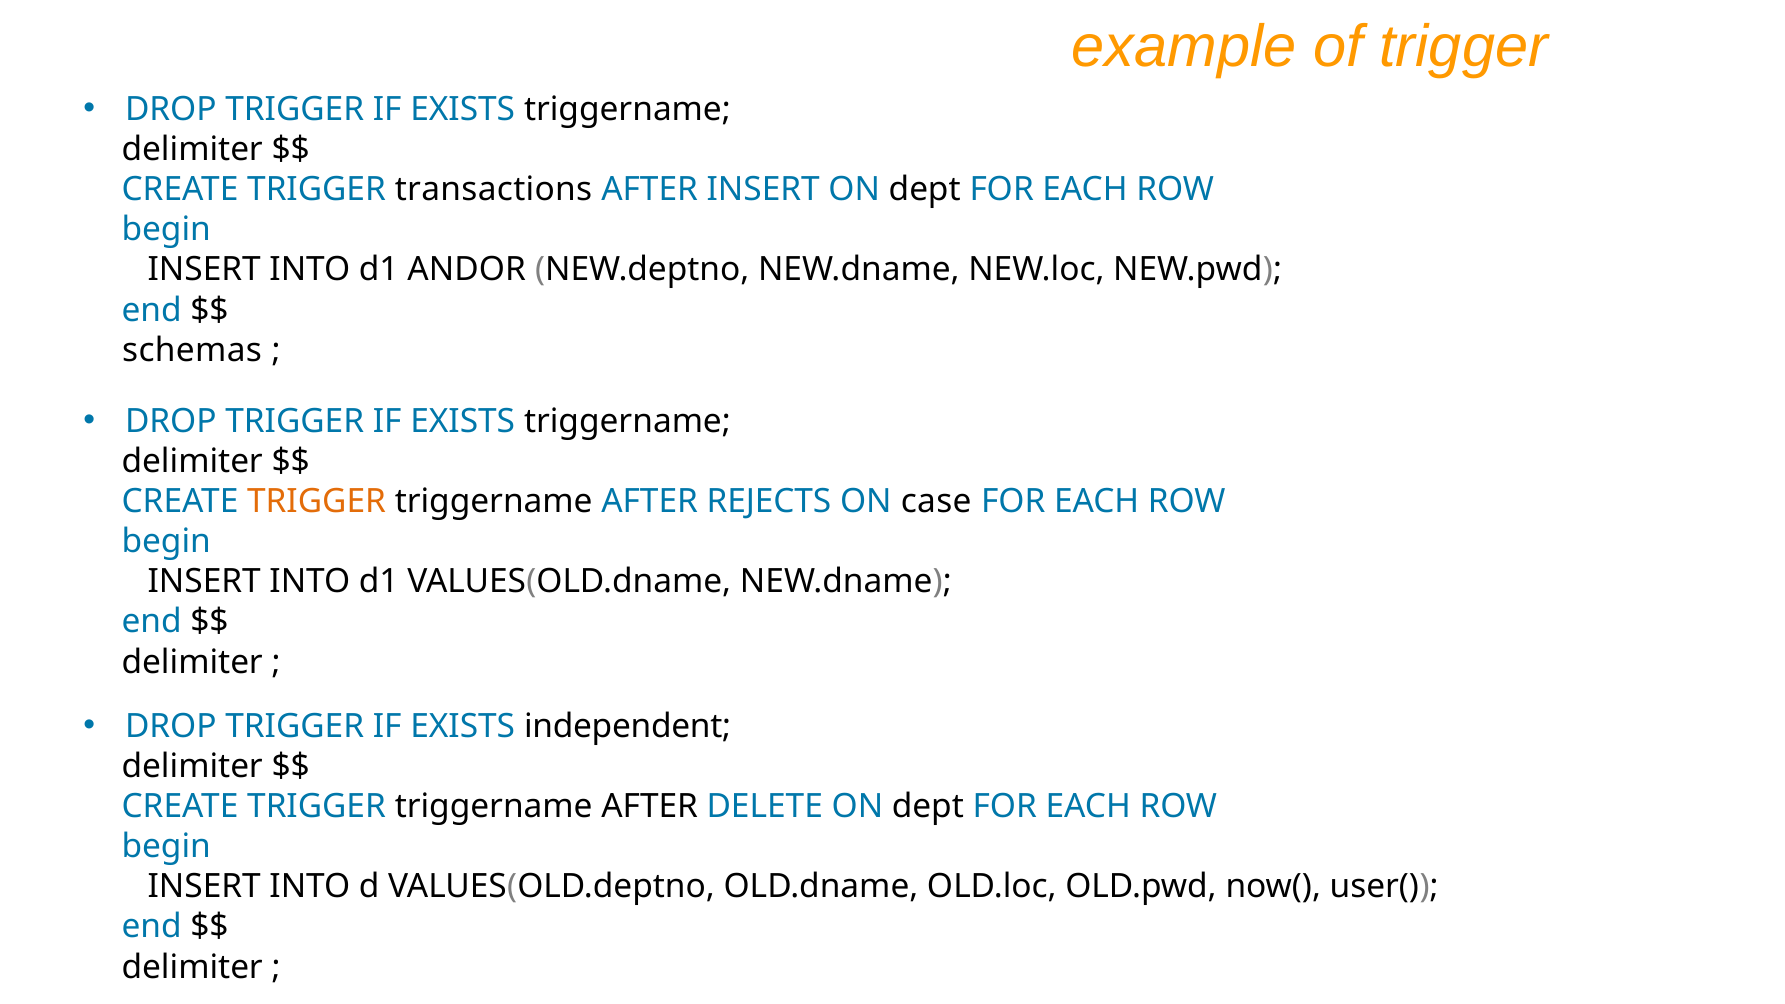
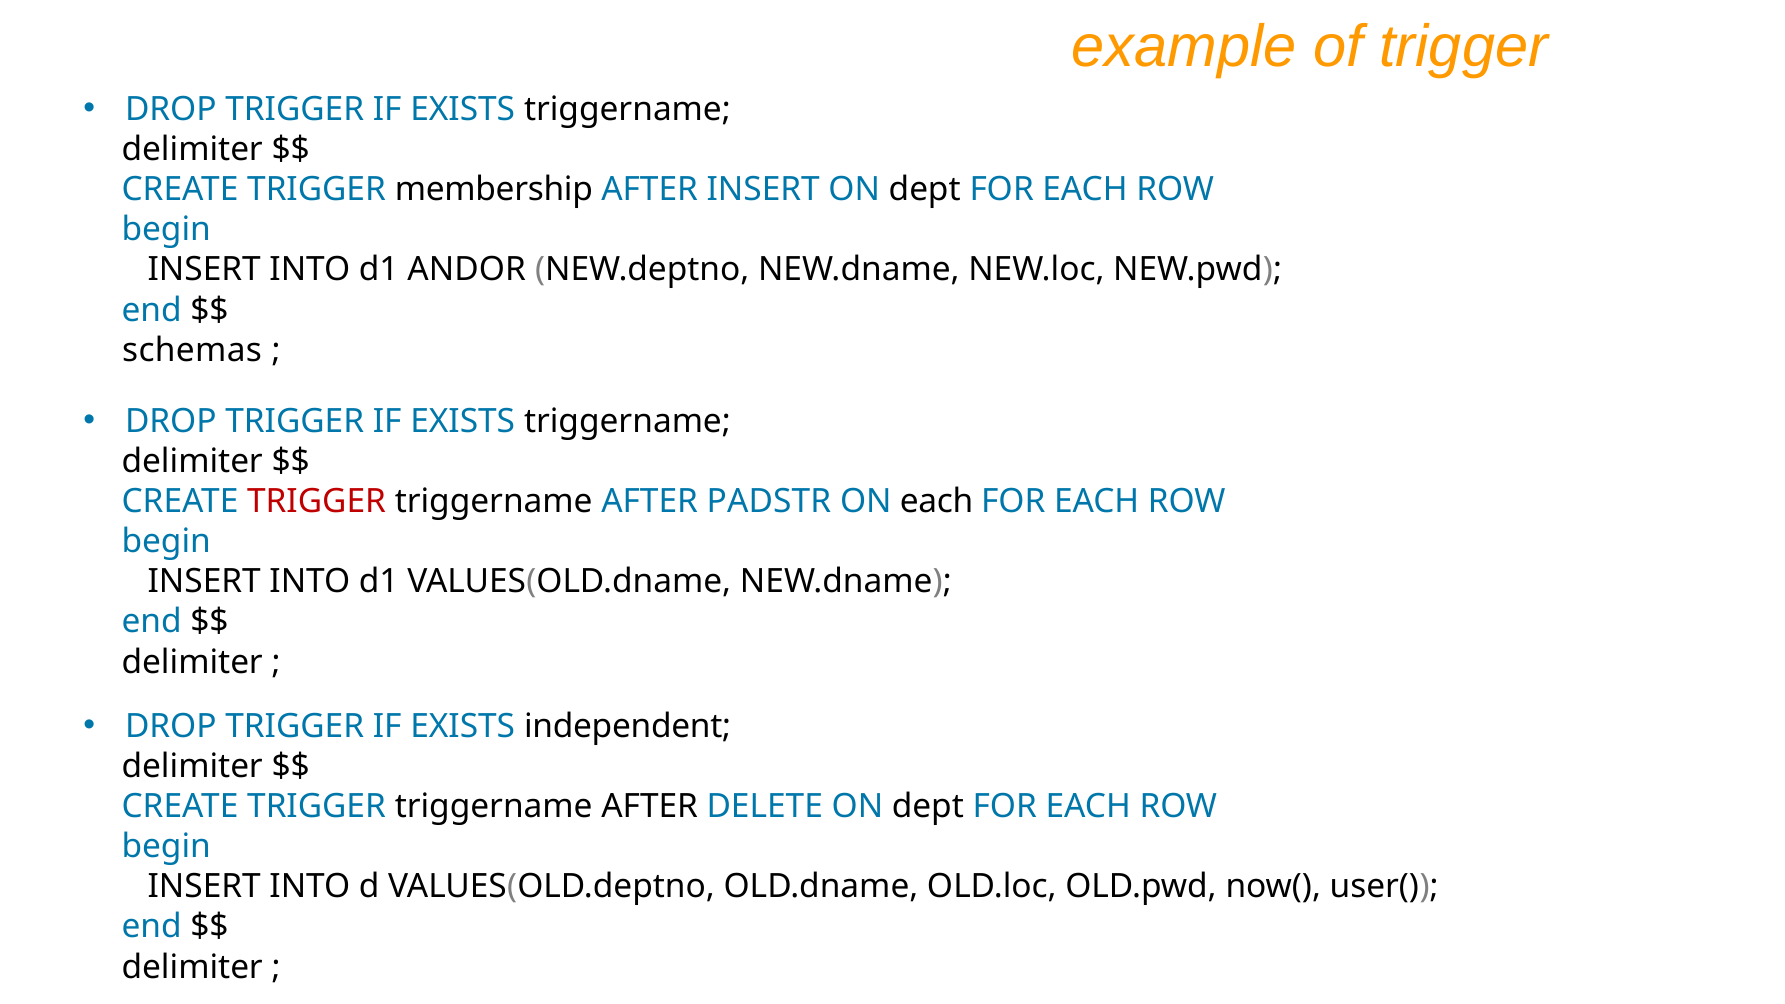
transactions: transactions -> membership
TRIGGER at (317, 501) colour: orange -> red
REJECTS: REJECTS -> PADSTR
ON case: case -> each
